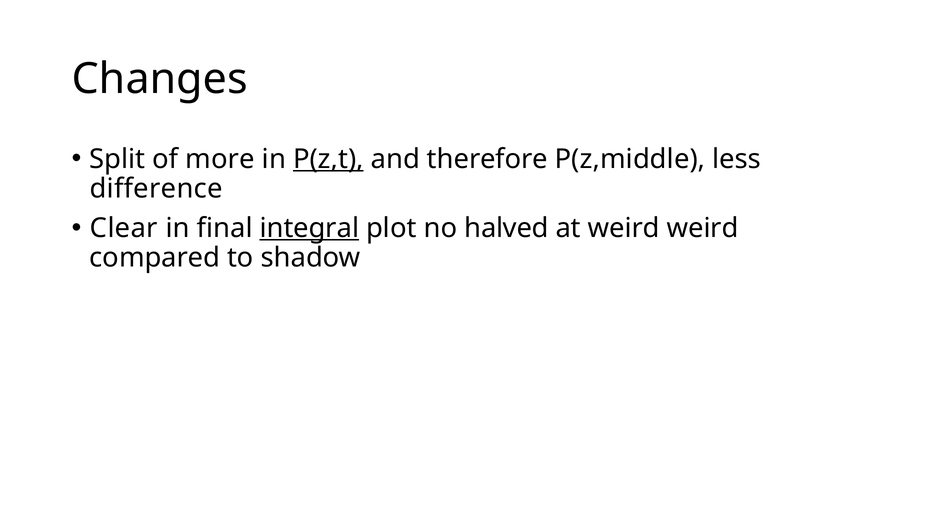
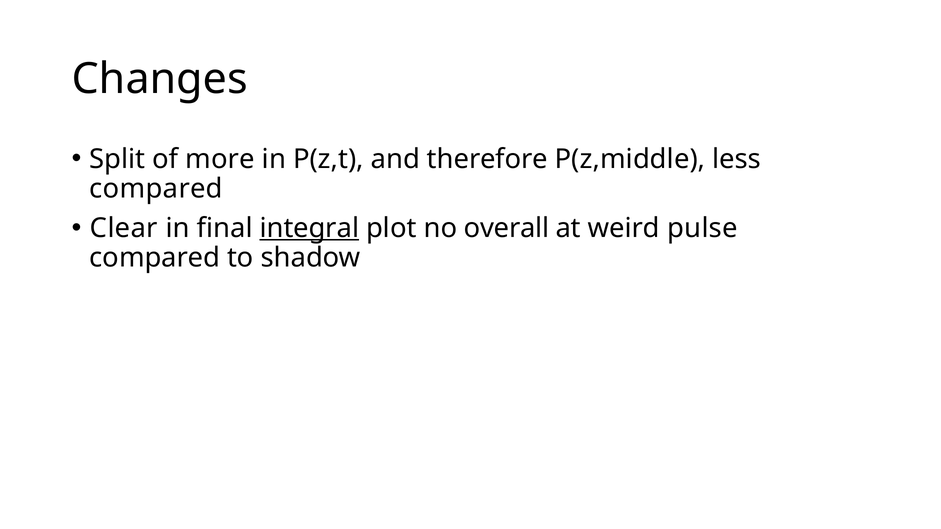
P(z,t underline: present -> none
difference at (156, 189): difference -> compared
halved: halved -> overall
weird weird: weird -> pulse
